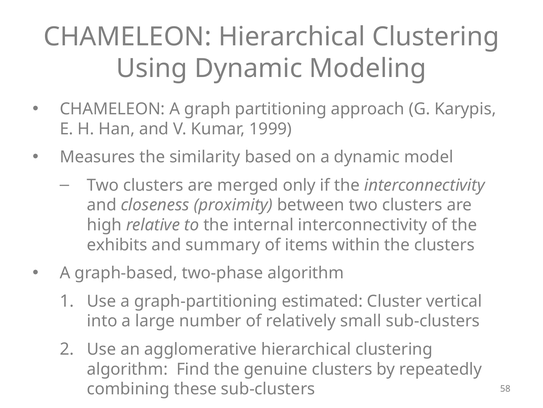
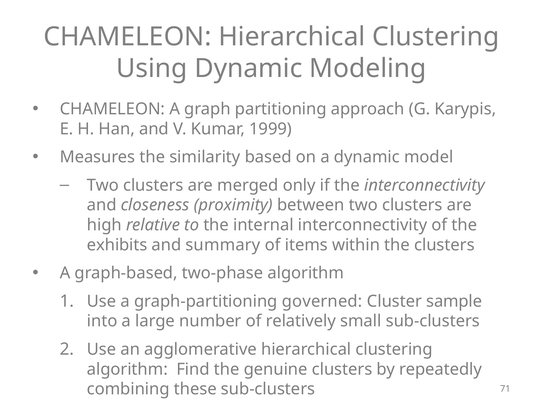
estimated: estimated -> governed
vertical: vertical -> sample
58: 58 -> 71
